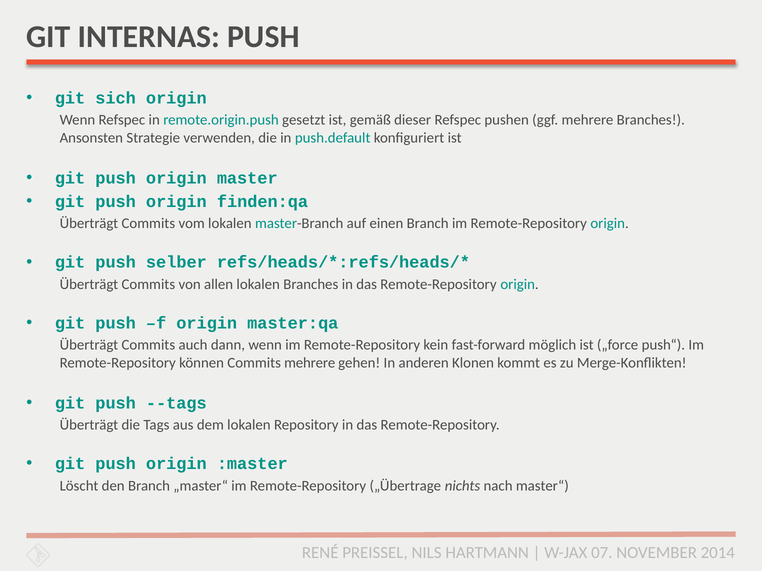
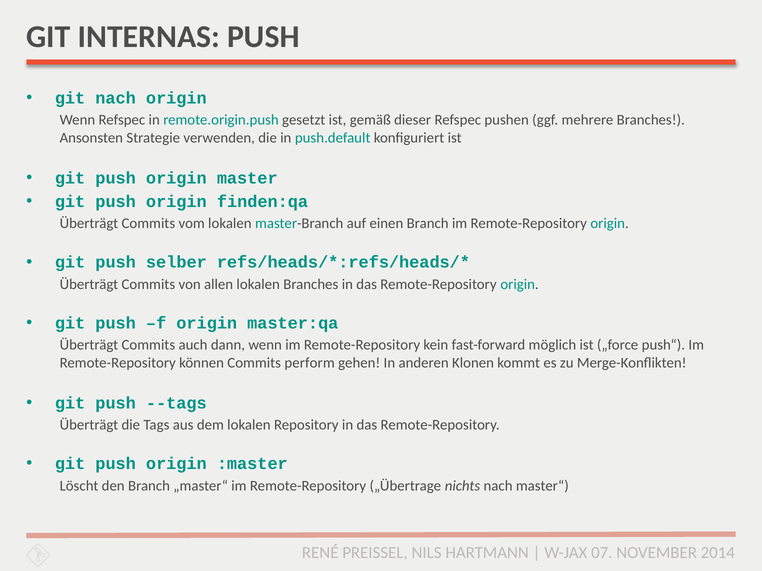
git sich: sich -> nach
Commits mehrere: mehrere -> perform
